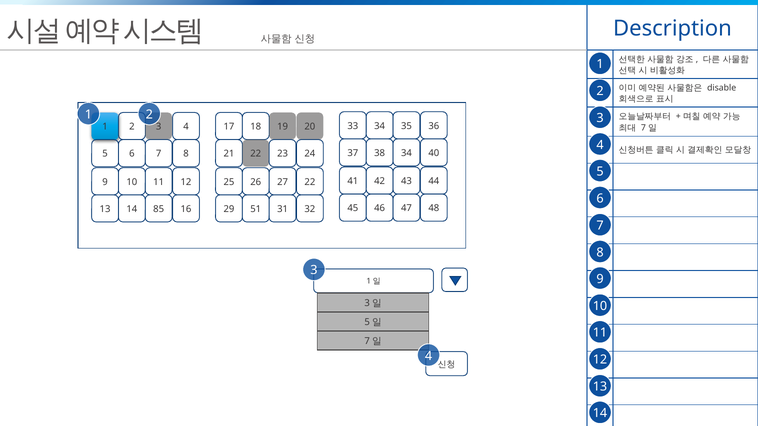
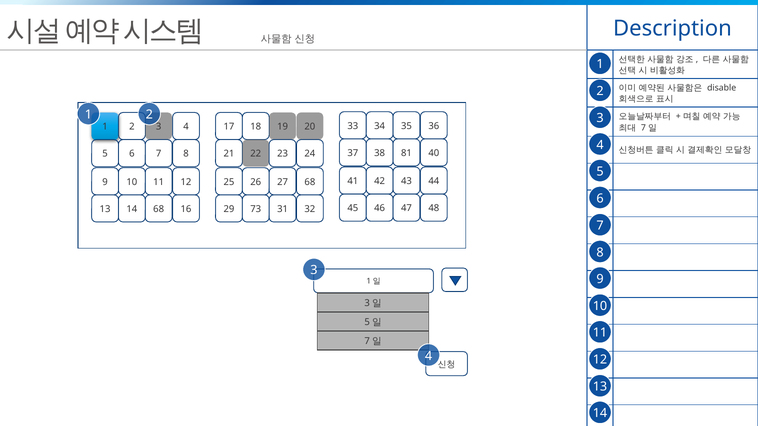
38 34: 34 -> 81
27 22: 22 -> 68
14 85: 85 -> 68
51: 51 -> 73
